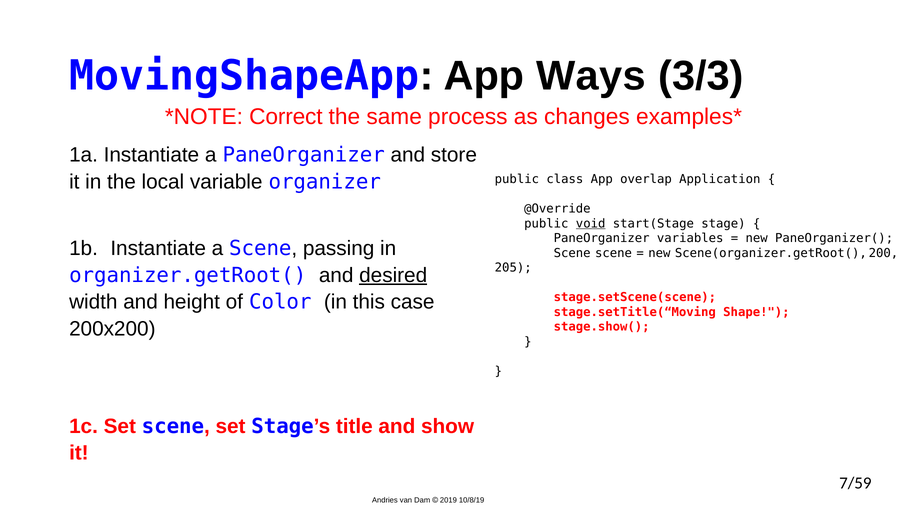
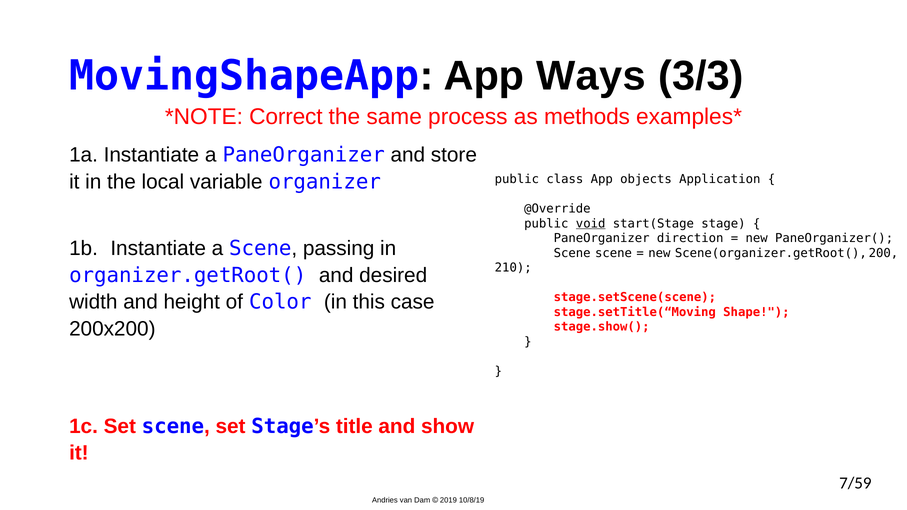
changes: changes -> methods
overlap: overlap -> objects
variables: variables -> direction
205: 205 -> 210
desired underline: present -> none
